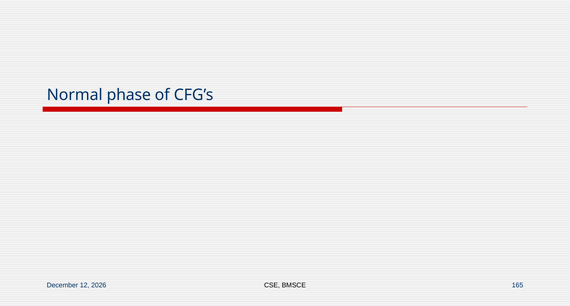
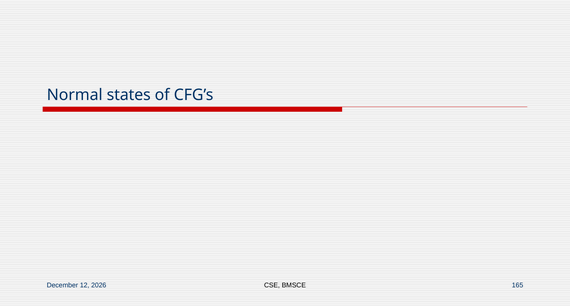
phase: phase -> states
